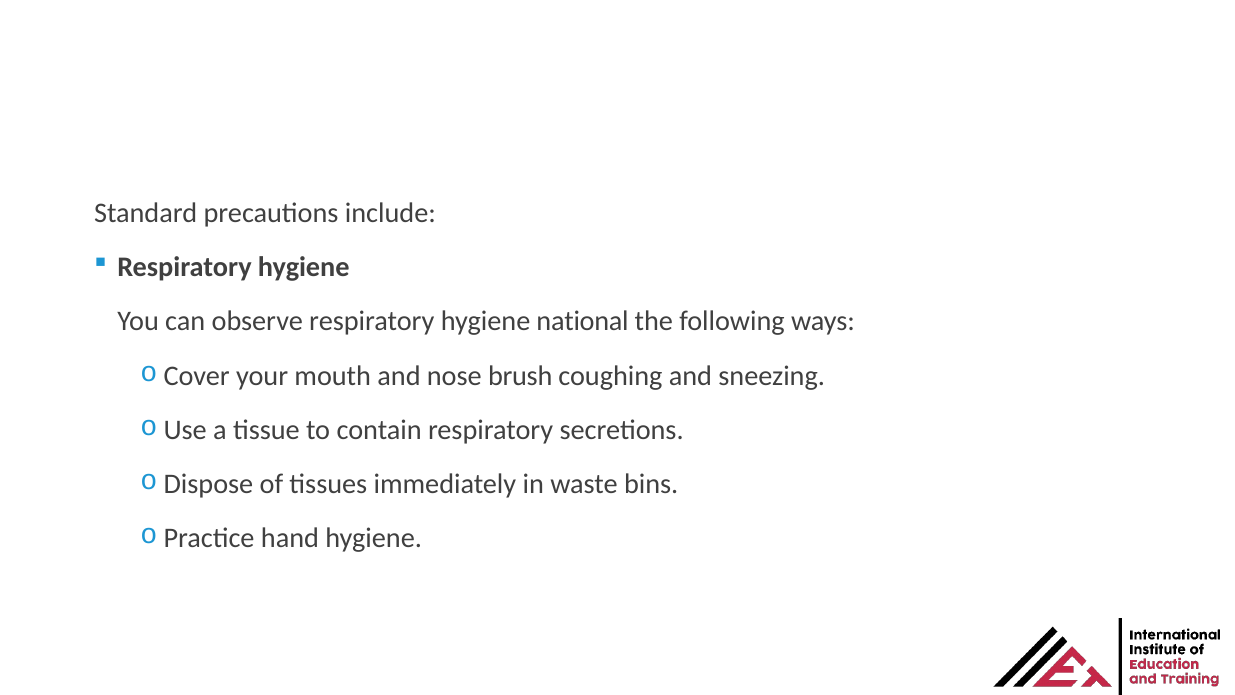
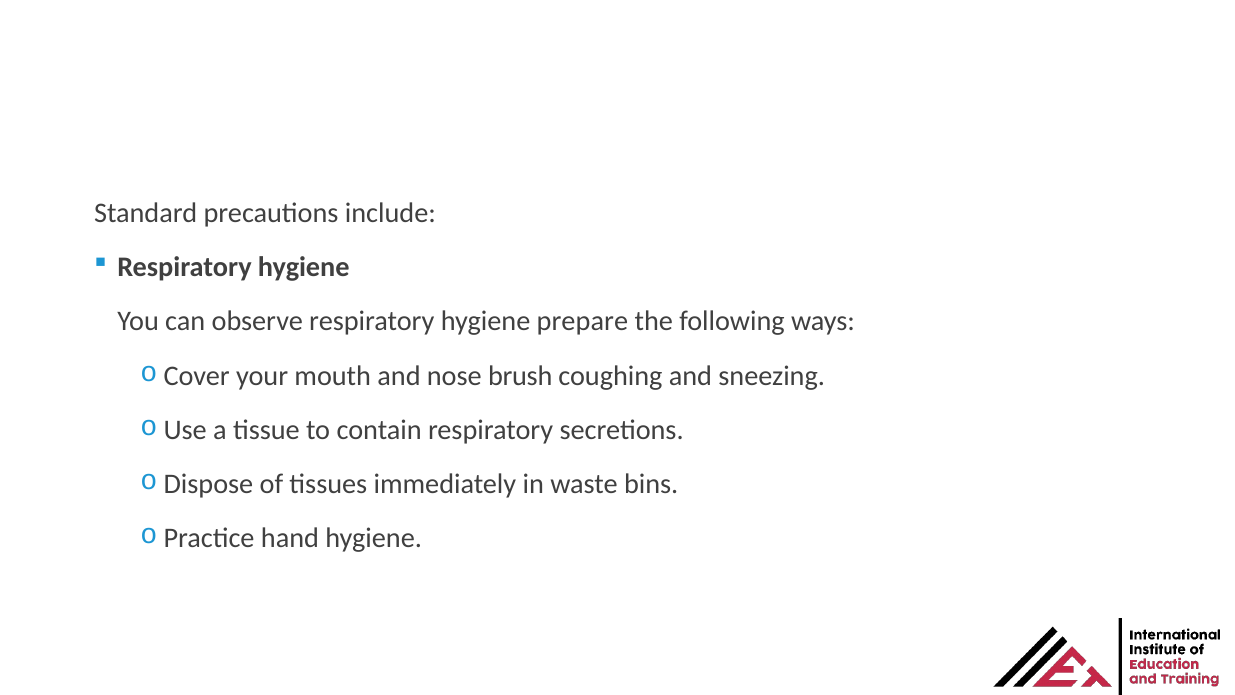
national: national -> prepare
